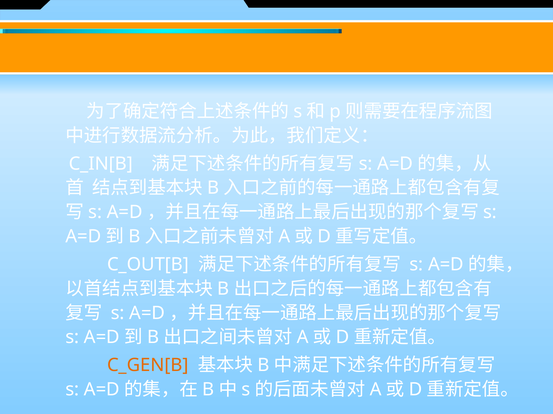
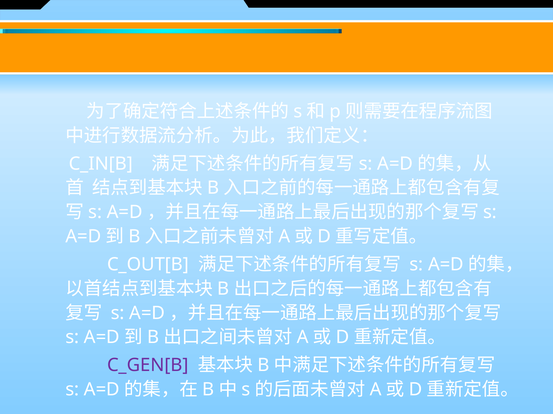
C_GEN[B colour: orange -> purple
